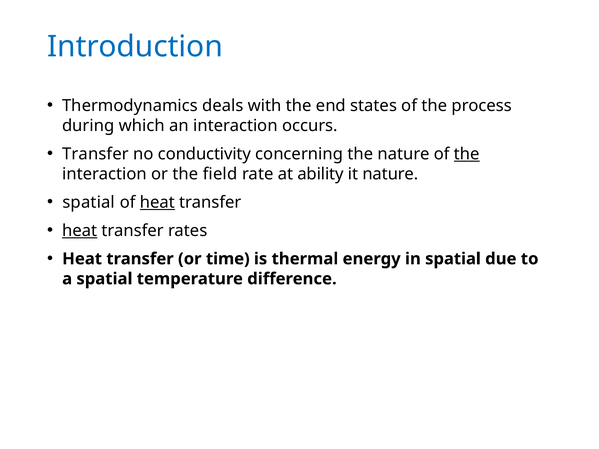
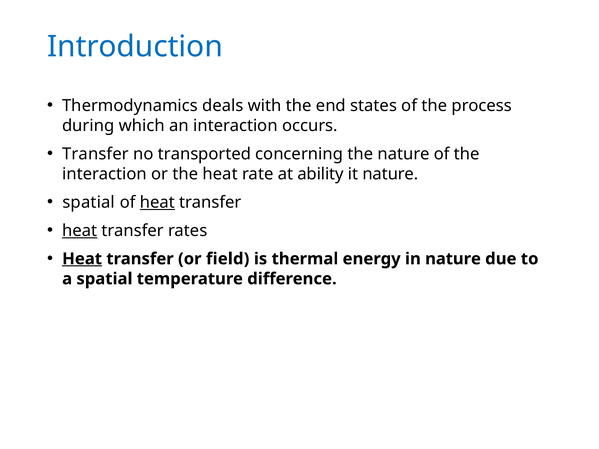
conductivity: conductivity -> transported
the at (467, 154) underline: present -> none
the field: field -> heat
Heat at (82, 259) underline: none -> present
time: time -> field
in spatial: spatial -> nature
